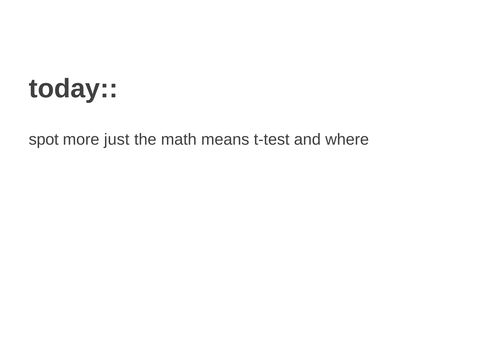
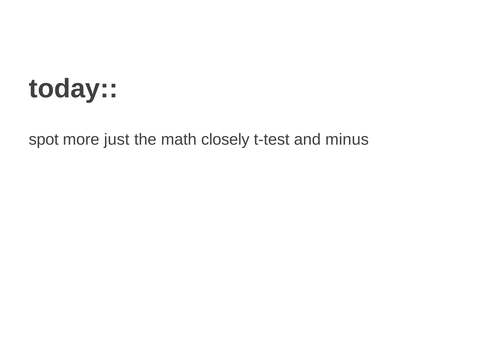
means: means -> closely
where: where -> minus
